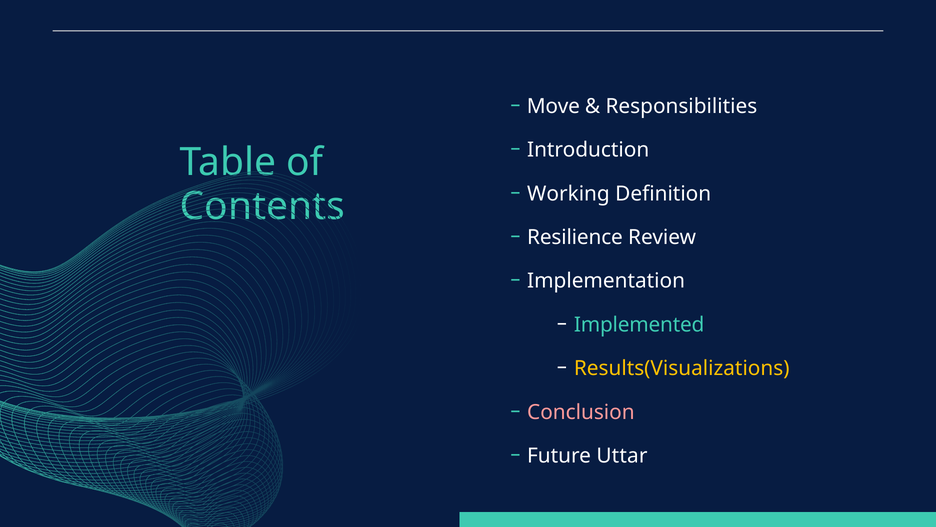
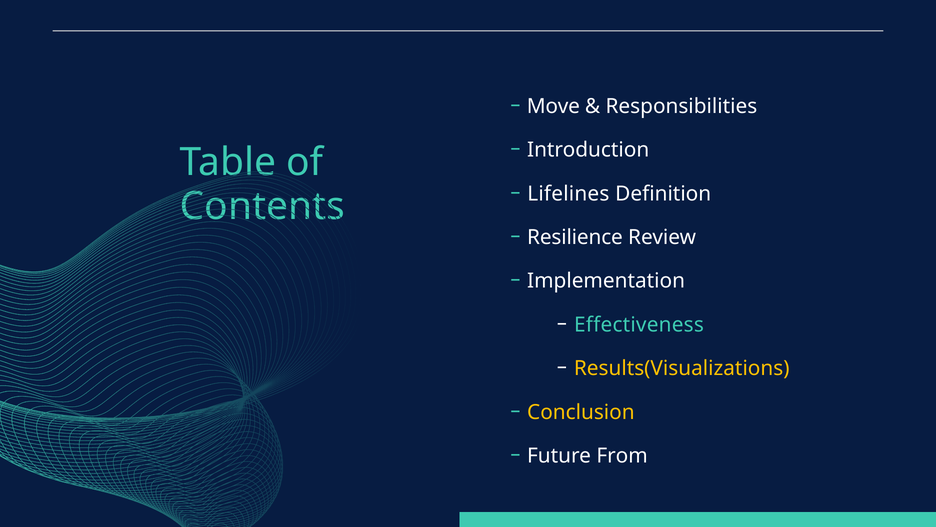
Working: Working -> Lifelines
Implemented: Implemented -> Effectiveness
Conclusion colour: pink -> yellow
Uttar: Uttar -> From
